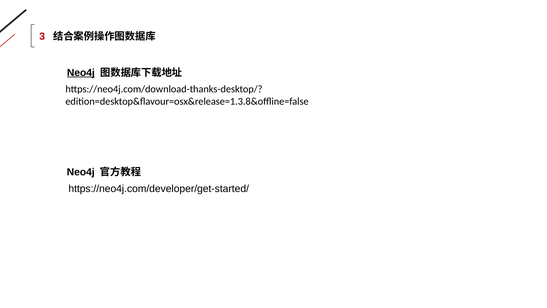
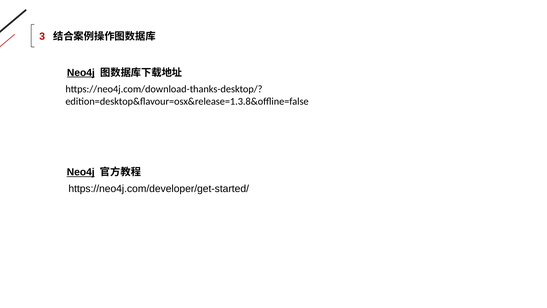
Neo4j at (81, 172) underline: none -> present
